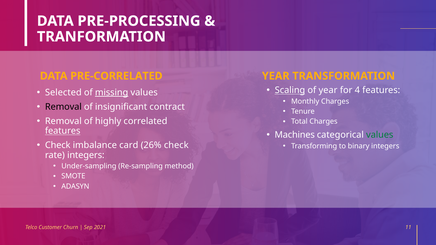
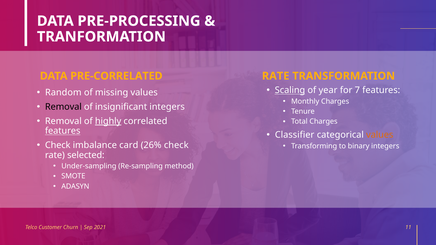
YEAR at (276, 76): YEAR -> RATE
4: 4 -> 7
Selected: Selected -> Random
missing underline: present -> none
insignificant contract: contract -> integers
highly underline: none -> present
Machines: Machines -> Classifier
values at (380, 135) colour: green -> orange
rate integers: integers -> selected
